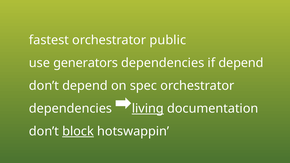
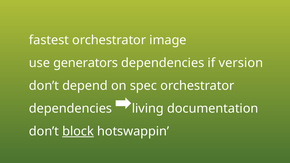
public: public -> image
if depend: depend -> version
living underline: present -> none
